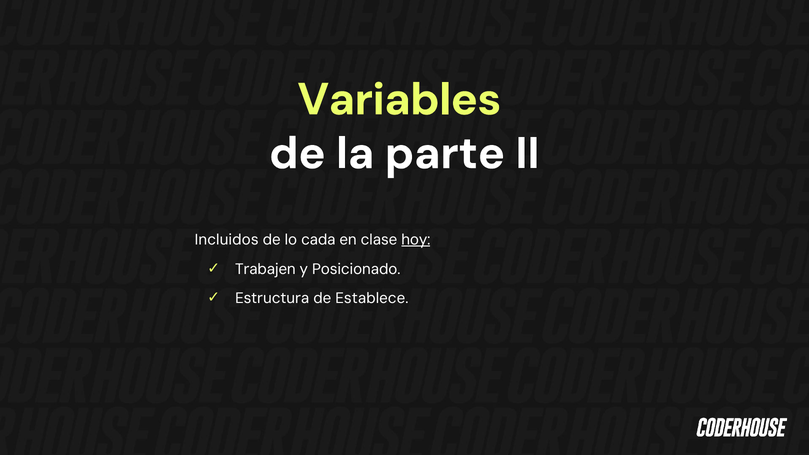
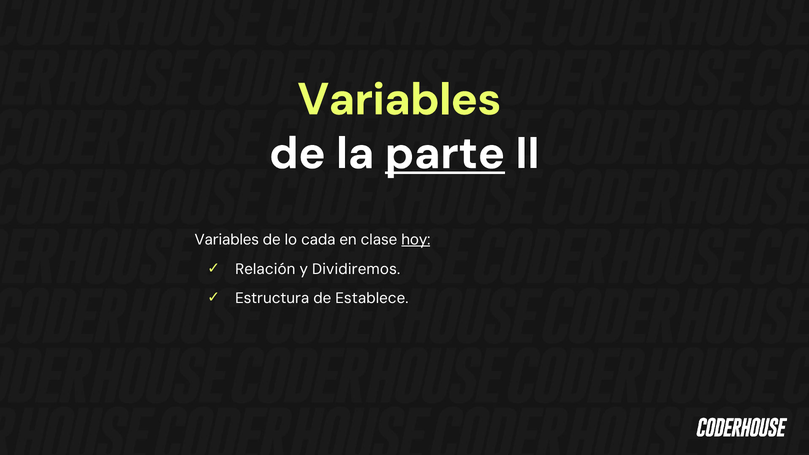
parte underline: none -> present
Incluidos at (227, 240): Incluidos -> Variables
Trabajen: Trabajen -> Relación
Posicionado: Posicionado -> Dividiremos
